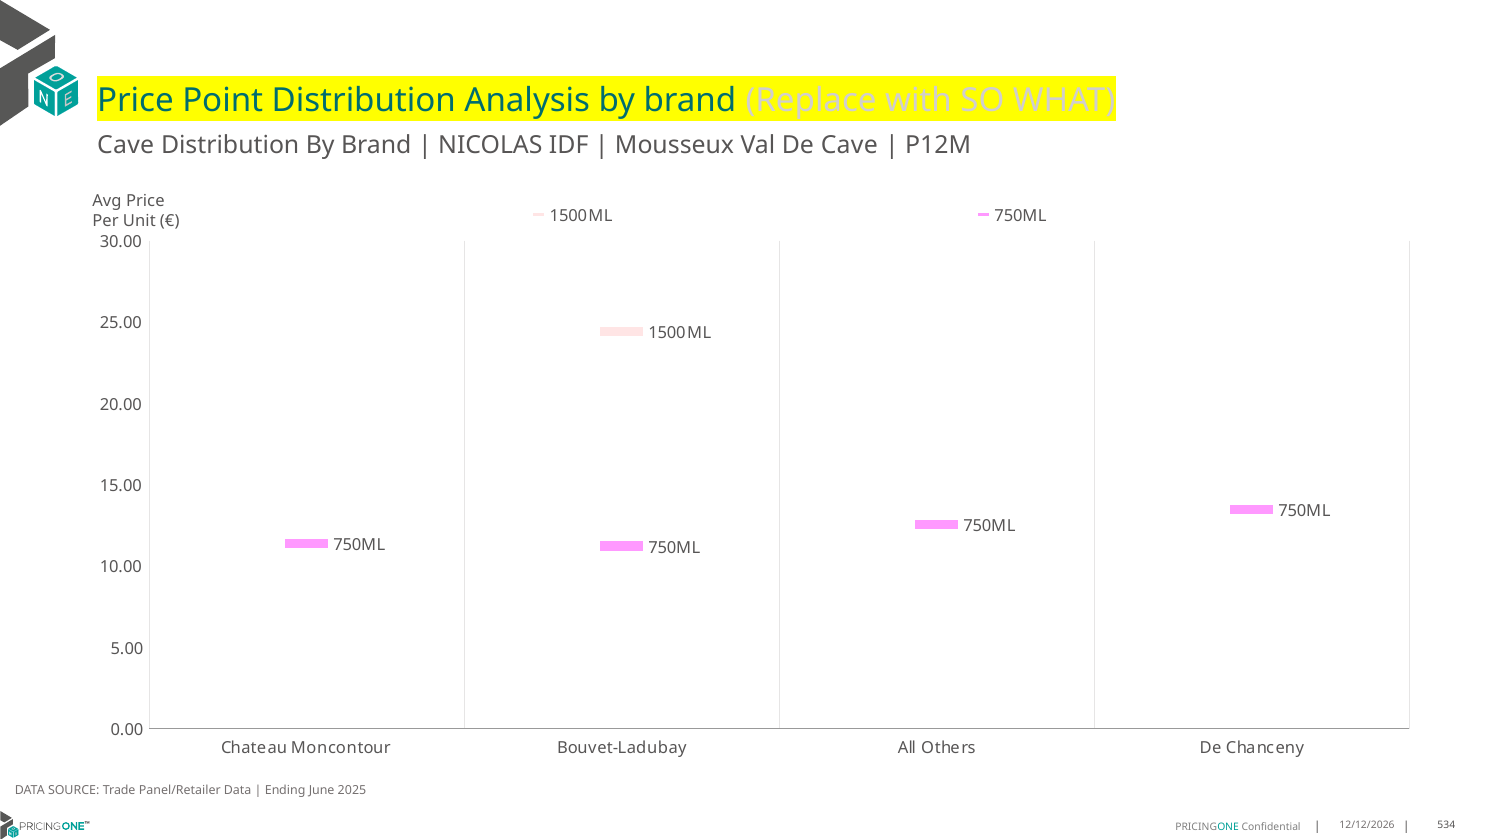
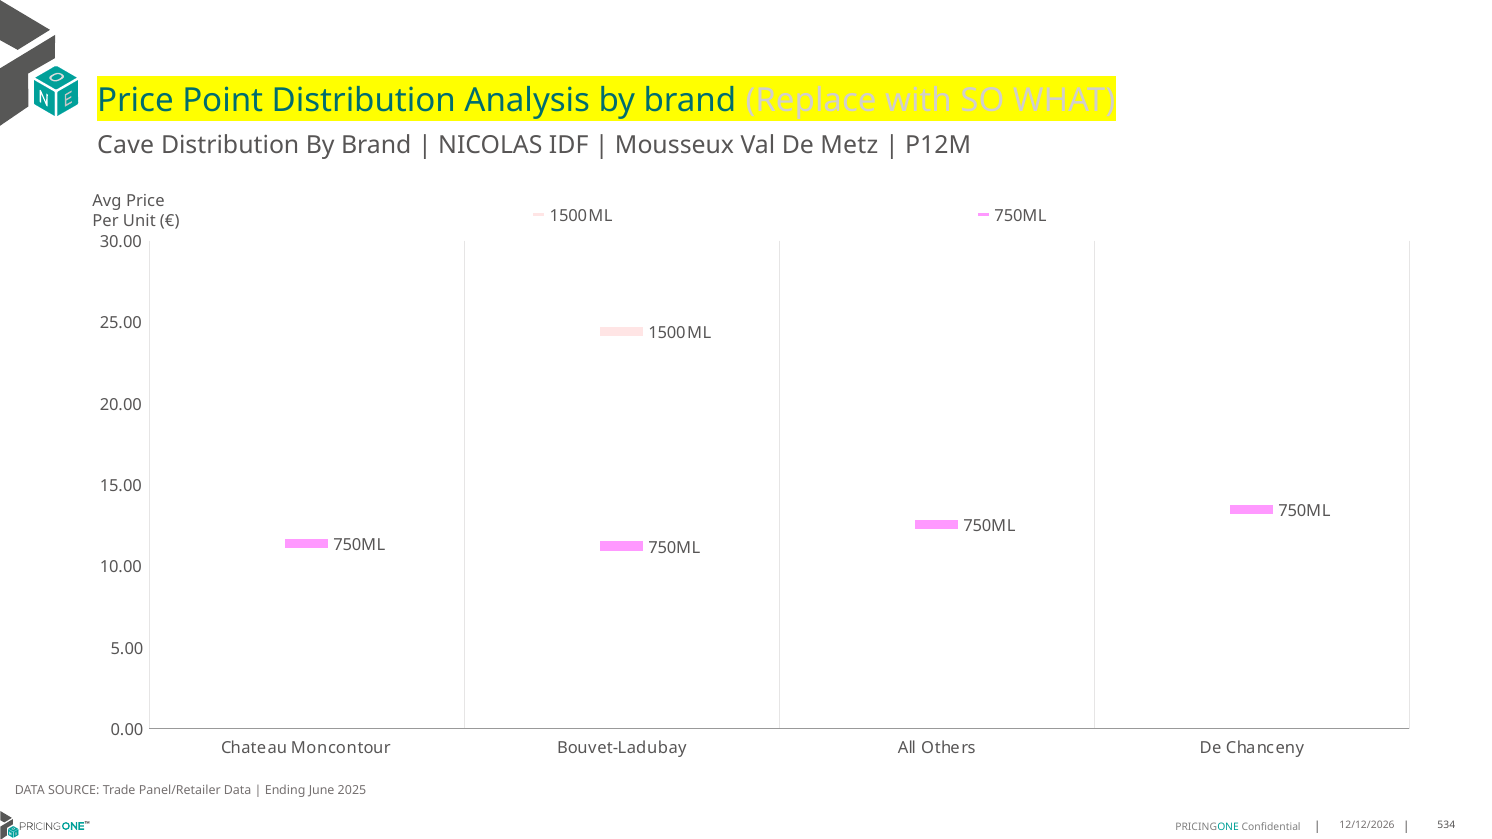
De Cave: Cave -> Metz
